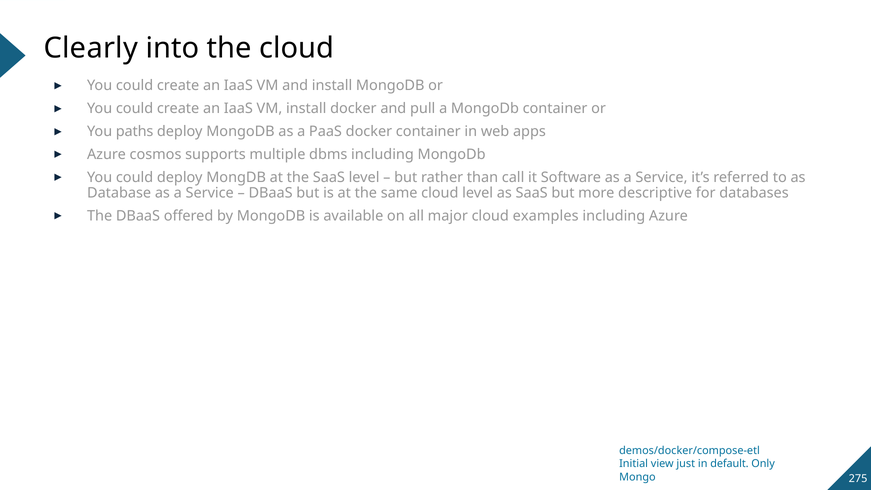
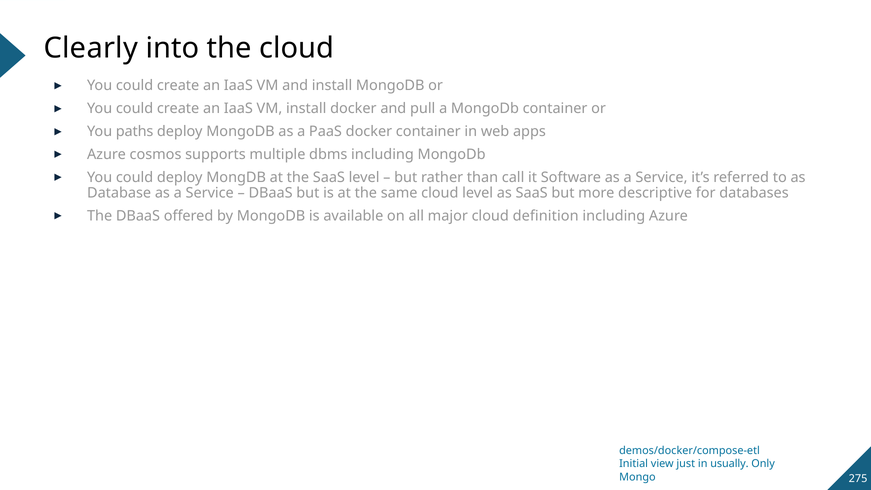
examples: examples -> definition
default: default -> usually
